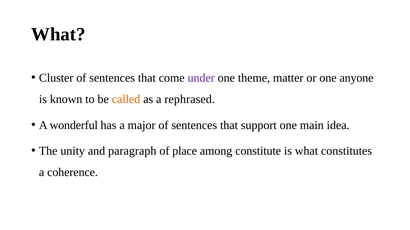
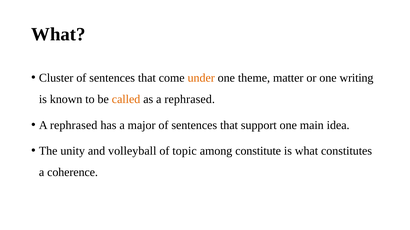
under colour: purple -> orange
anyone: anyone -> writing
wonderful at (74, 125): wonderful -> rephrased
paragraph: paragraph -> volleyball
place: place -> topic
